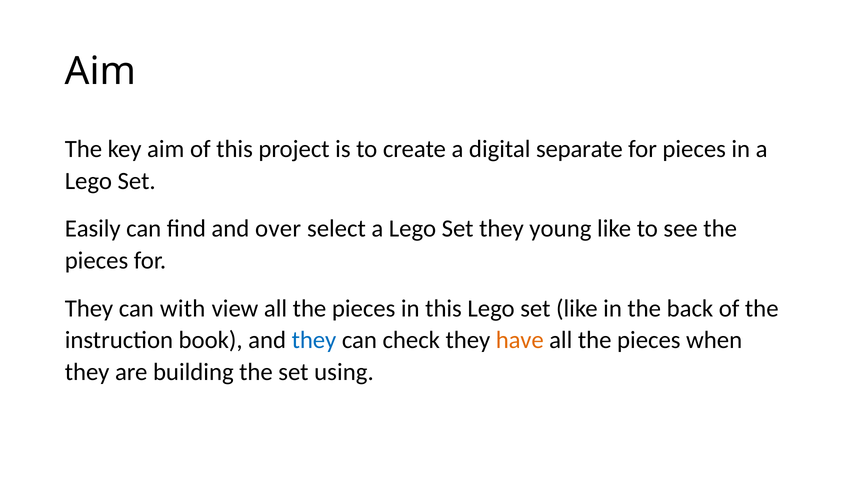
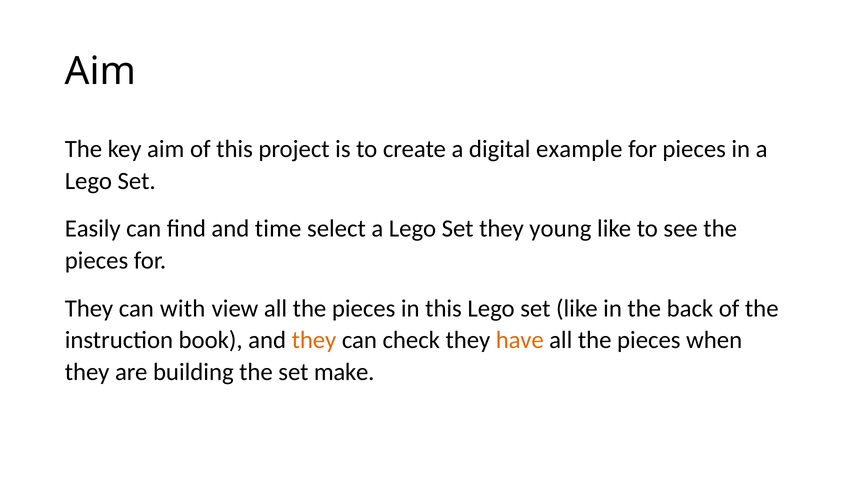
separate: separate -> example
over: over -> time
they at (314, 340) colour: blue -> orange
using: using -> make
